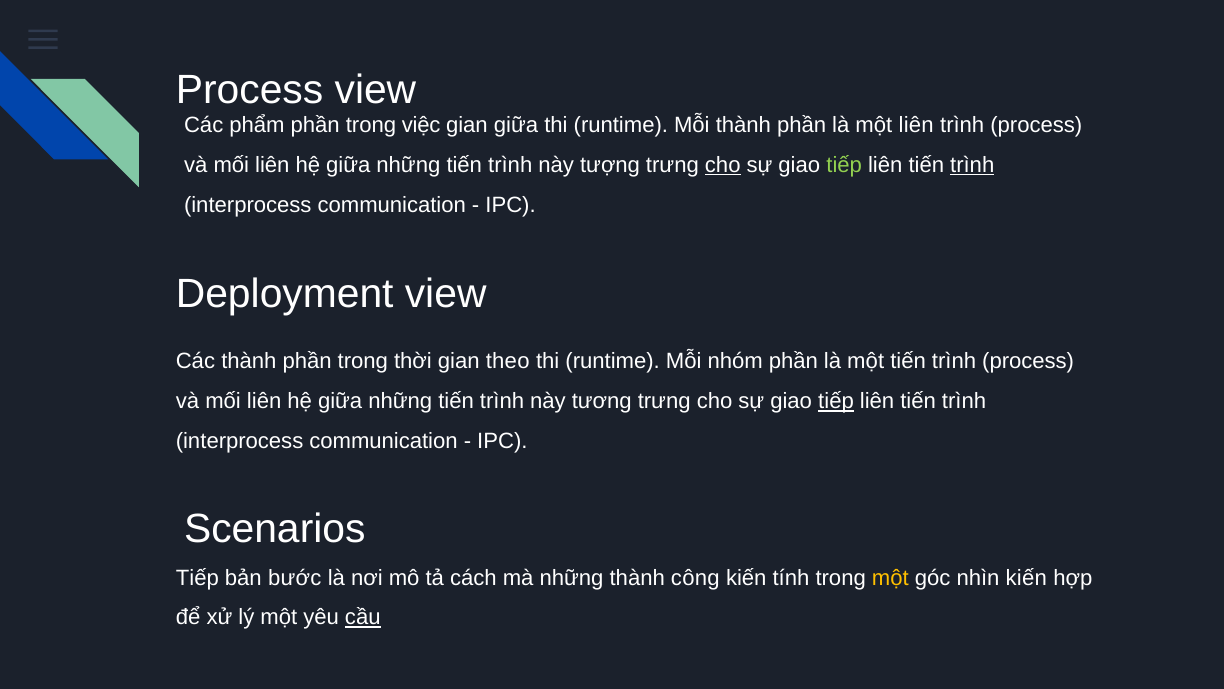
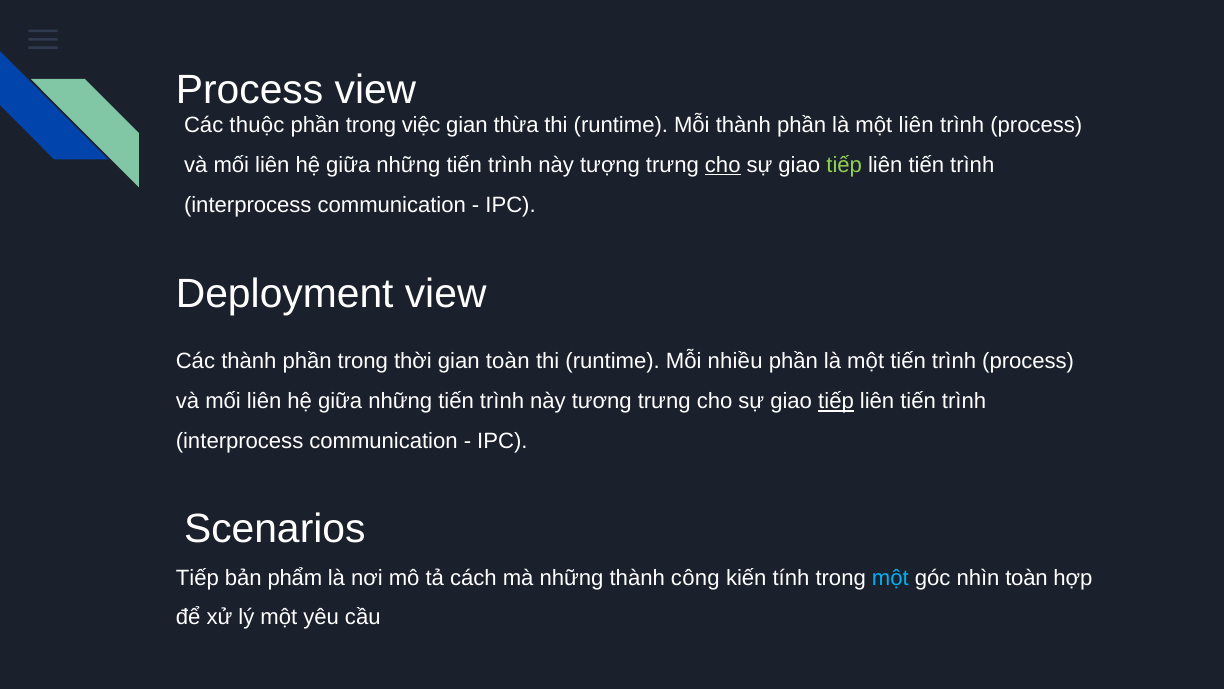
phẩm: phẩm -> thuộc
gian giữa: giữa -> thừa
trình at (972, 165) underline: present -> none
gian theo: theo -> toàn
nhóm: nhóm -> nhiều
bước: bước -> phẩm
một at (890, 577) colour: yellow -> light blue
nhìn kiến: kiến -> toàn
cầu underline: present -> none
